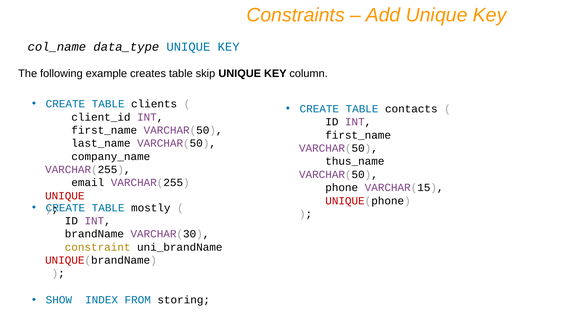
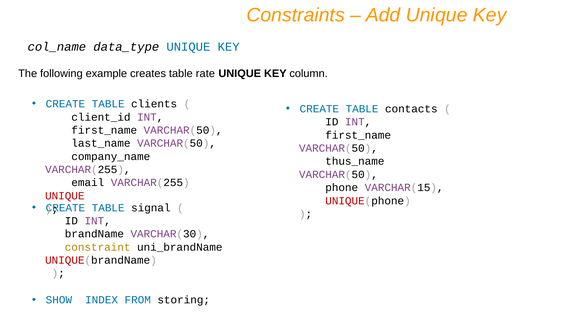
skip: skip -> rate
mostly: mostly -> signal
